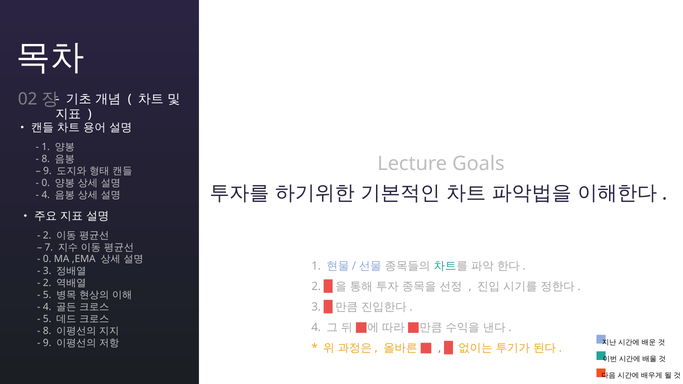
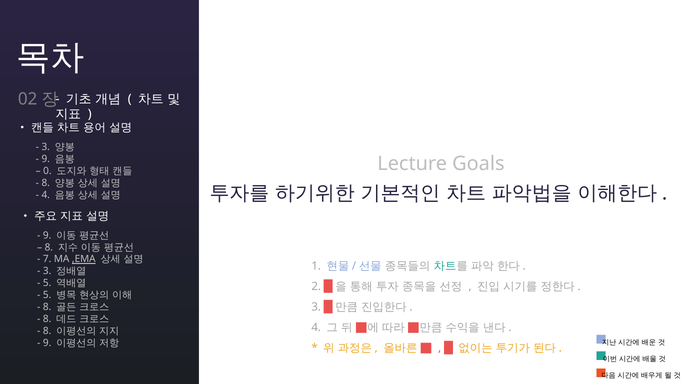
1 at (46, 147): 1 -> 3
8 at (46, 159): 8 -> 9
9 at (47, 171): 9 -> 0
0 at (46, 183): 0 -> 8
2 at (47, 235): 2 -> 9
7 at (49, 247): 7 -> 8
0 at (47, 259): 0 -> 7
,EMA underline: none -> present
2 at (47, 283): 2 -> 5
4 at (47, 307): 4 -> 8
5 at (47, 319): 5 -> 8
